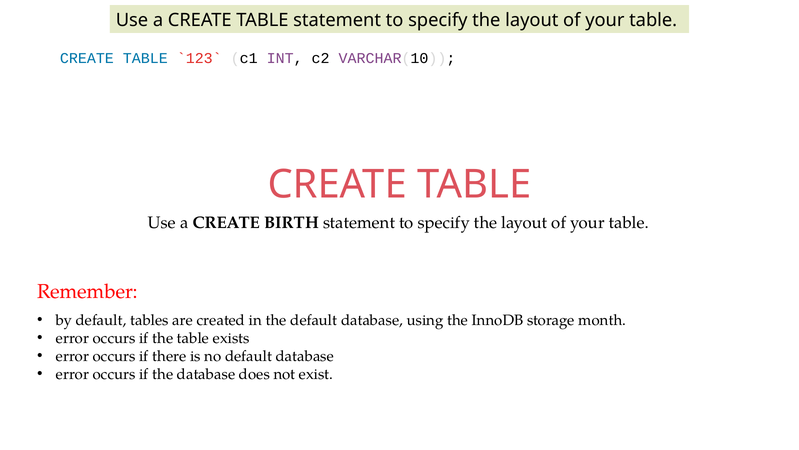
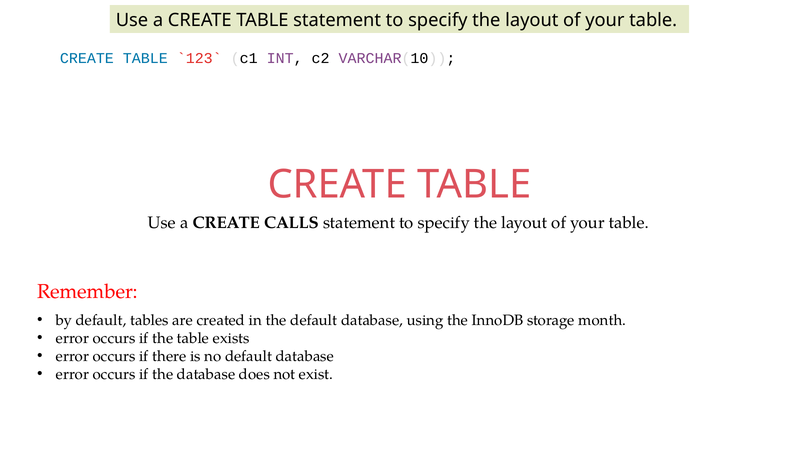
BIRTH: BIRTH -> CALLS
